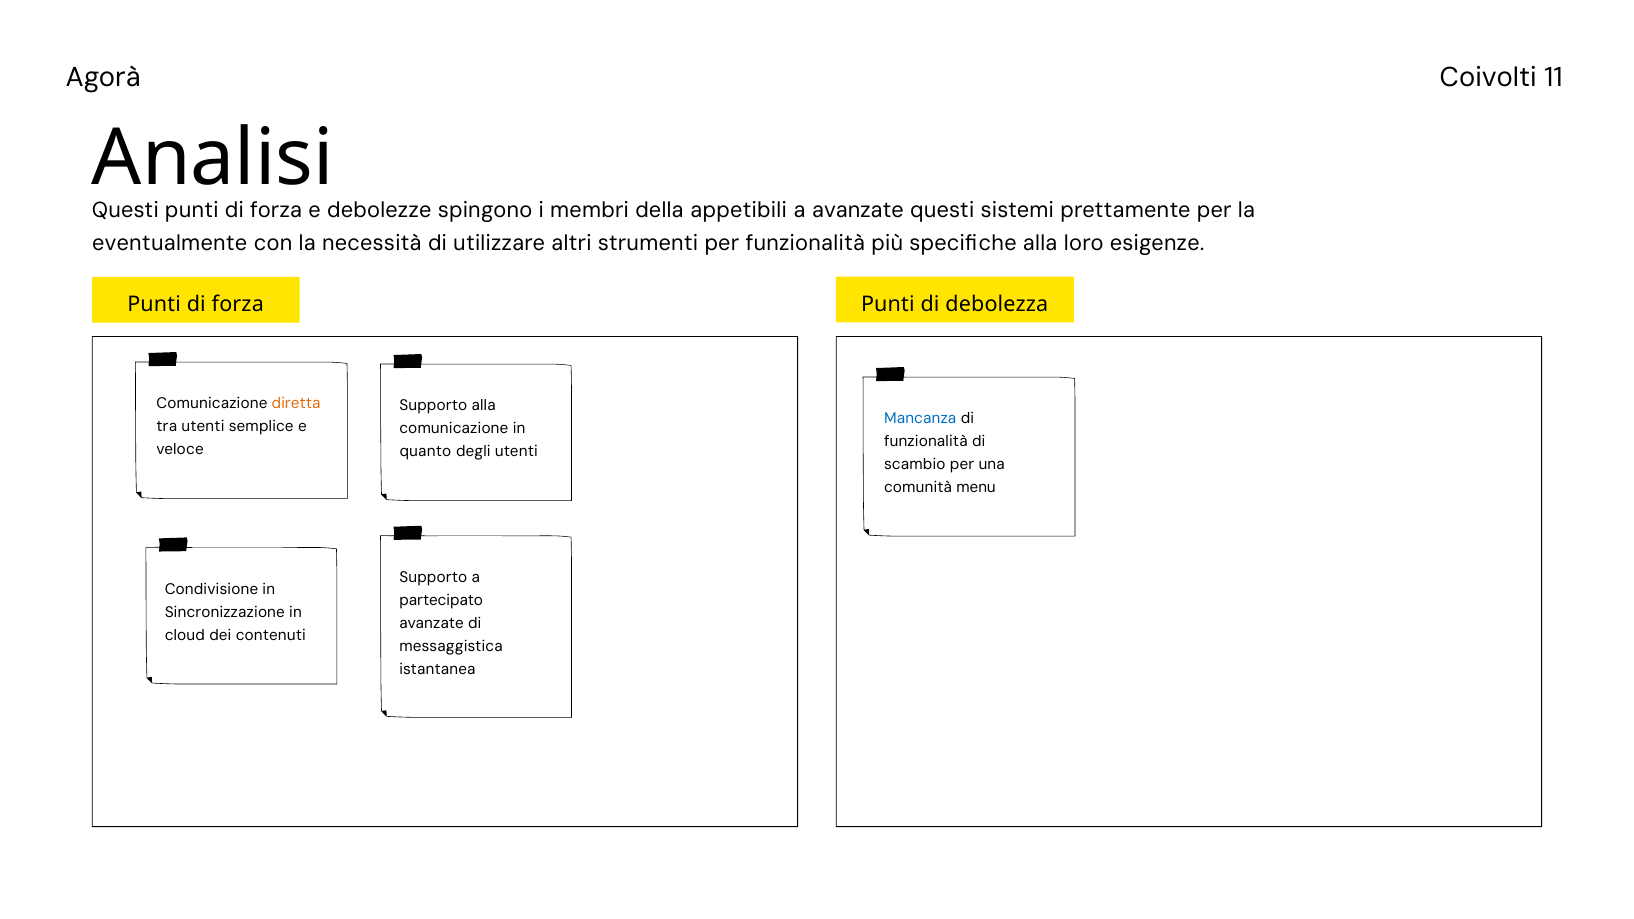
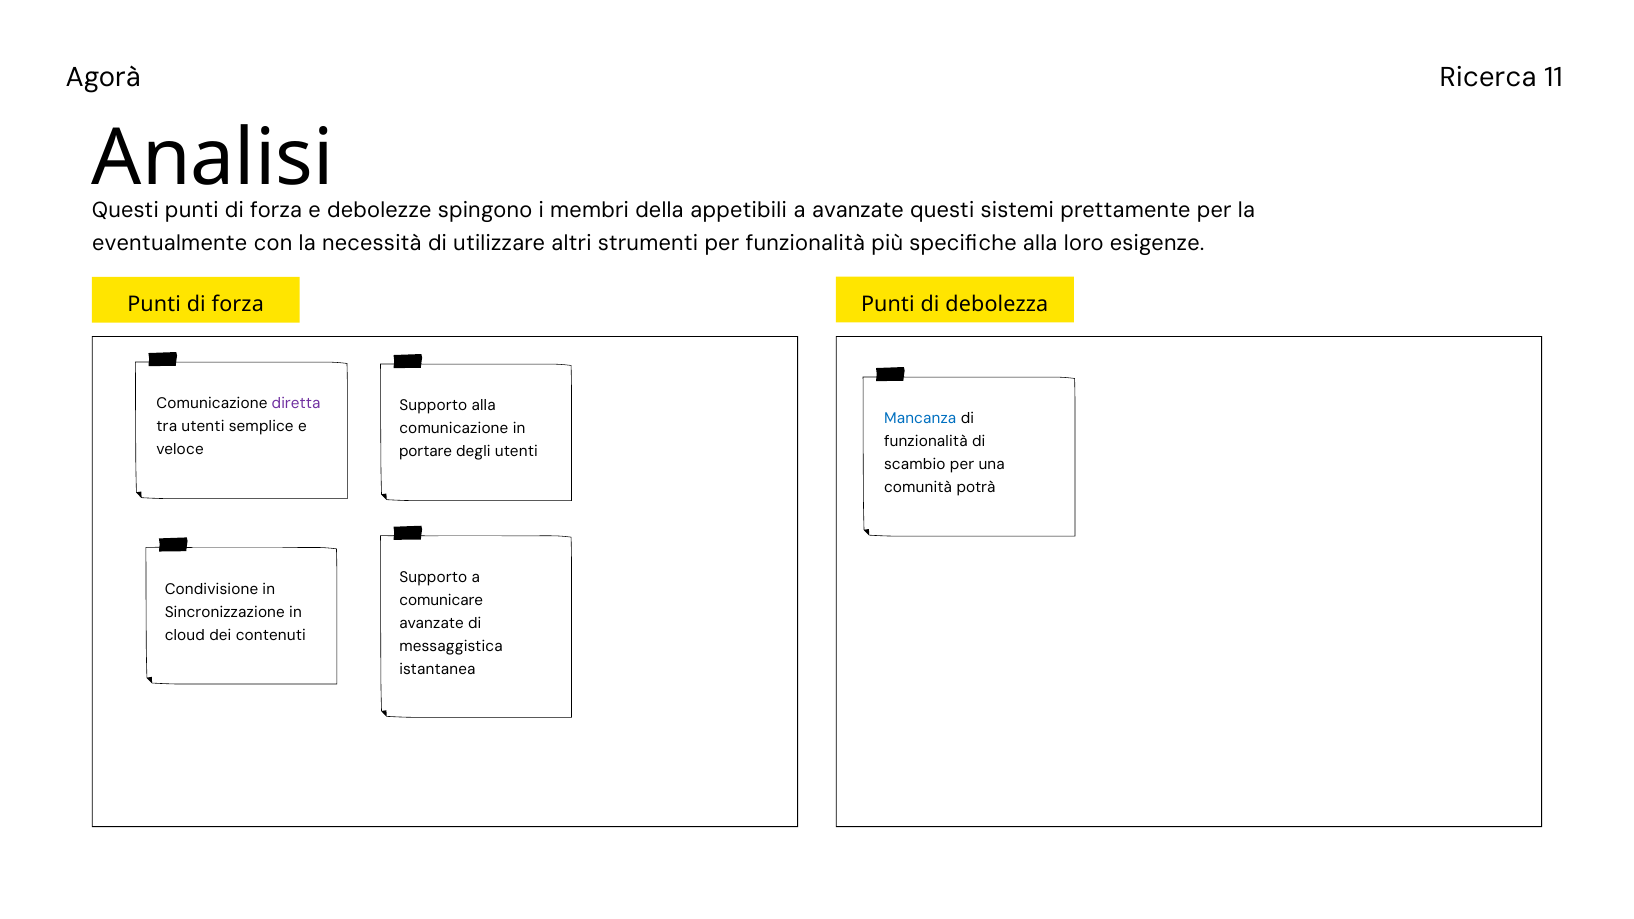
Coivolti: Coivolti -> Ricerca
diretta colour: orange -> purple
quanto: quanto -> portare
menu: menu -> potrà
partecipato: partecipato -> comunicare
